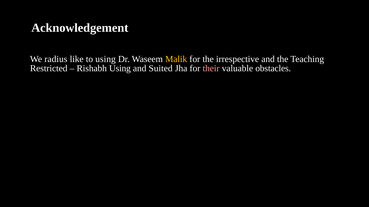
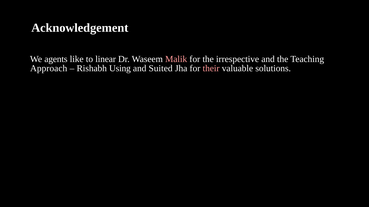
radius: radius -> agents
to using: using -> linear
Malik colour: yellow -> pink
Restricted: Restricted -> Approach
obstacles: obstacles -> solutions
